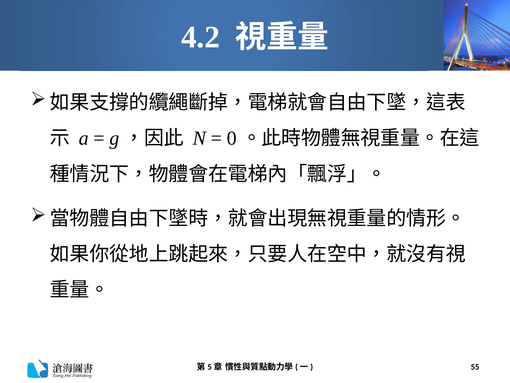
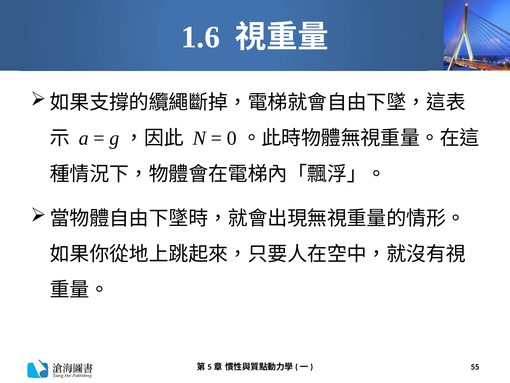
4.2: 4.2 -> 1.6
